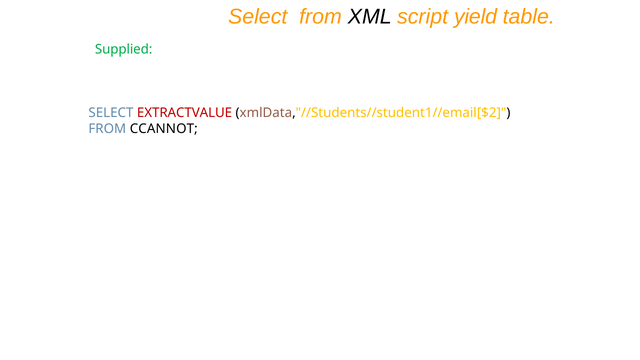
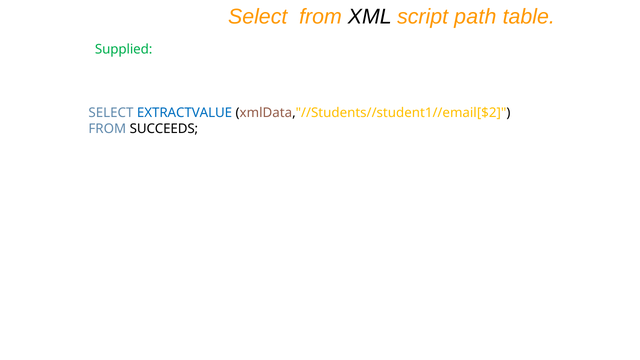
yield: yield -> path
EXTRACTVALUE colour: red -> blue
CCANNOT: CCANNOT -> SUCCEEDS
